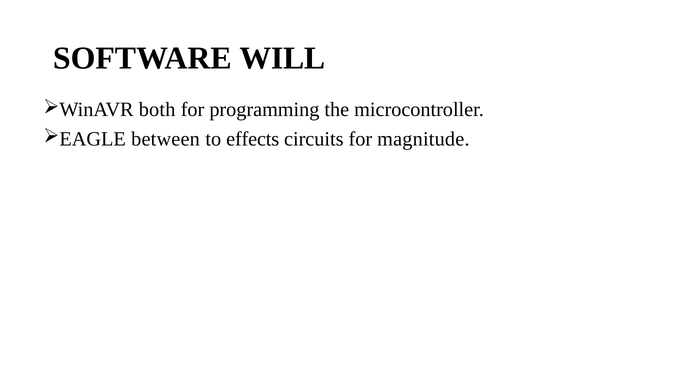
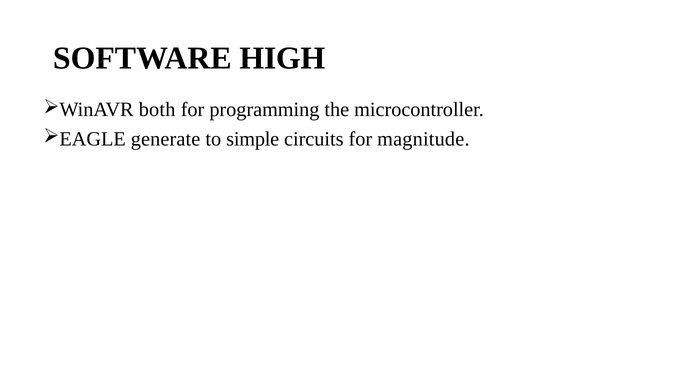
WILL: WILL -> HIGH
between: between -> generate
effects: effects -> simple
